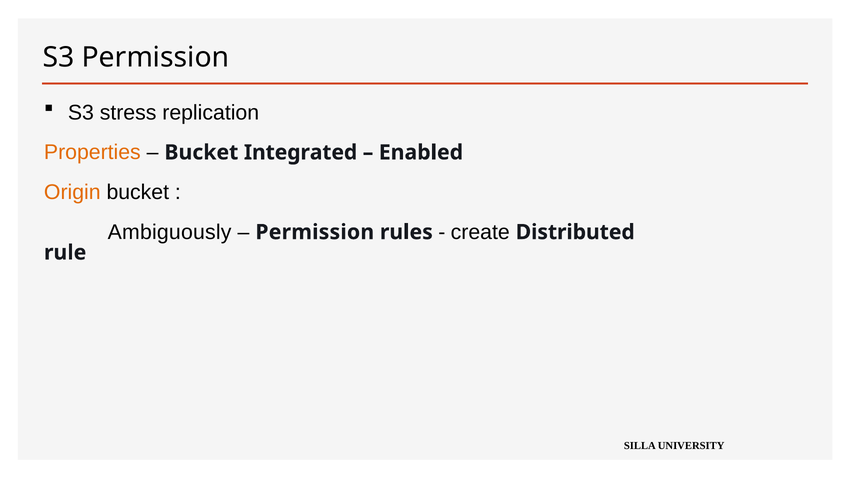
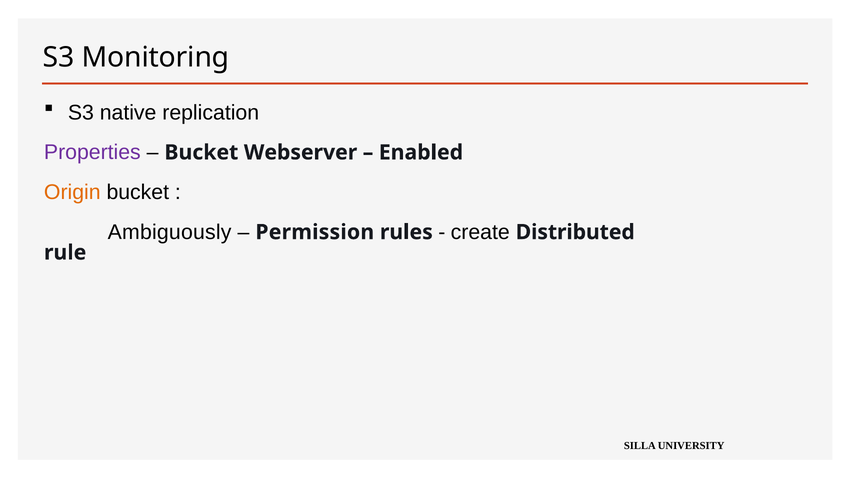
S3 Permission: Permission -> Monitoring
stress: stress -> native
Properties colour: orange -> purple
Integrated: Integrated -> Webserver
